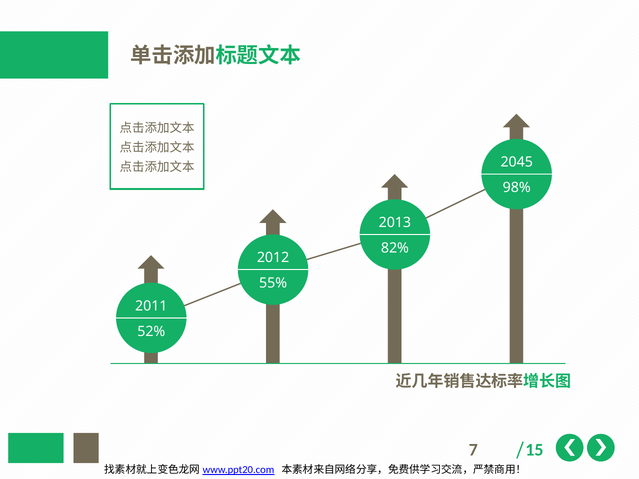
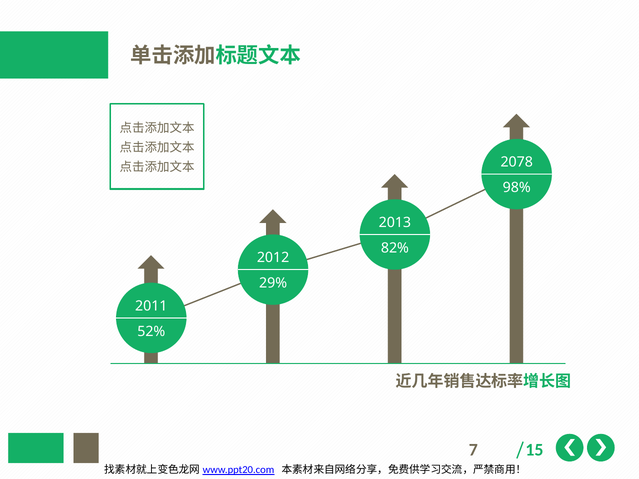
2045: 2045 -> 2078
55%: 55% -> 29%
